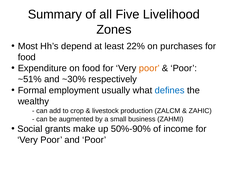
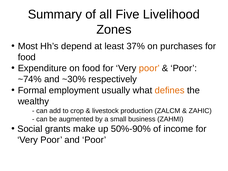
22%: 22% -> 37%
~51%: ~51% -> ~74%
defines colour: blue -> orange
